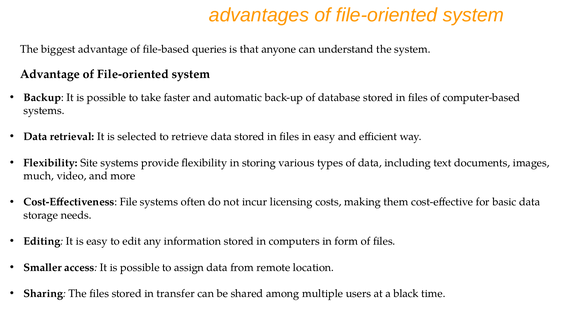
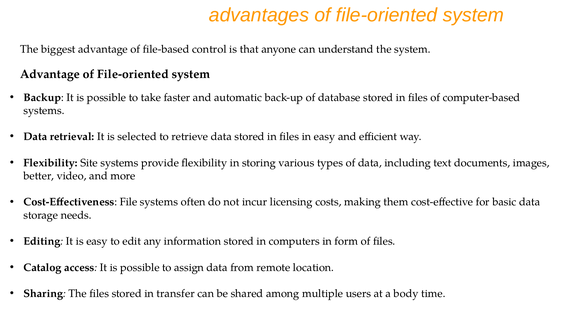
queries: queries -> control
much: much -> better
Smaller: Smaller -> Catalog
black: black -> body
